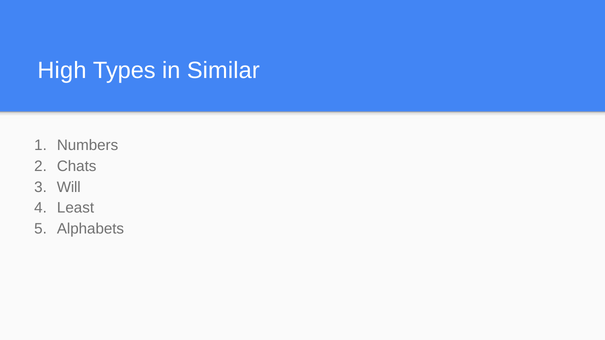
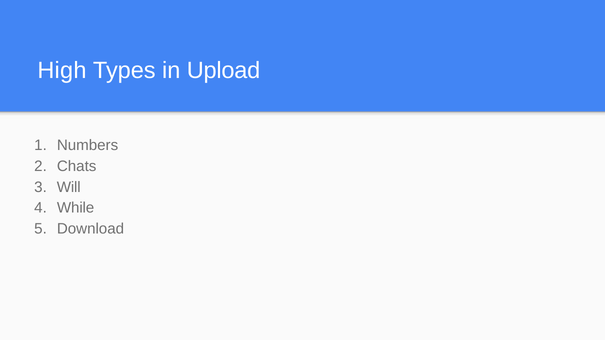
Similar: Similar -> Upload
Least: Least -> While
Alphabets: Alphabets -> Download
